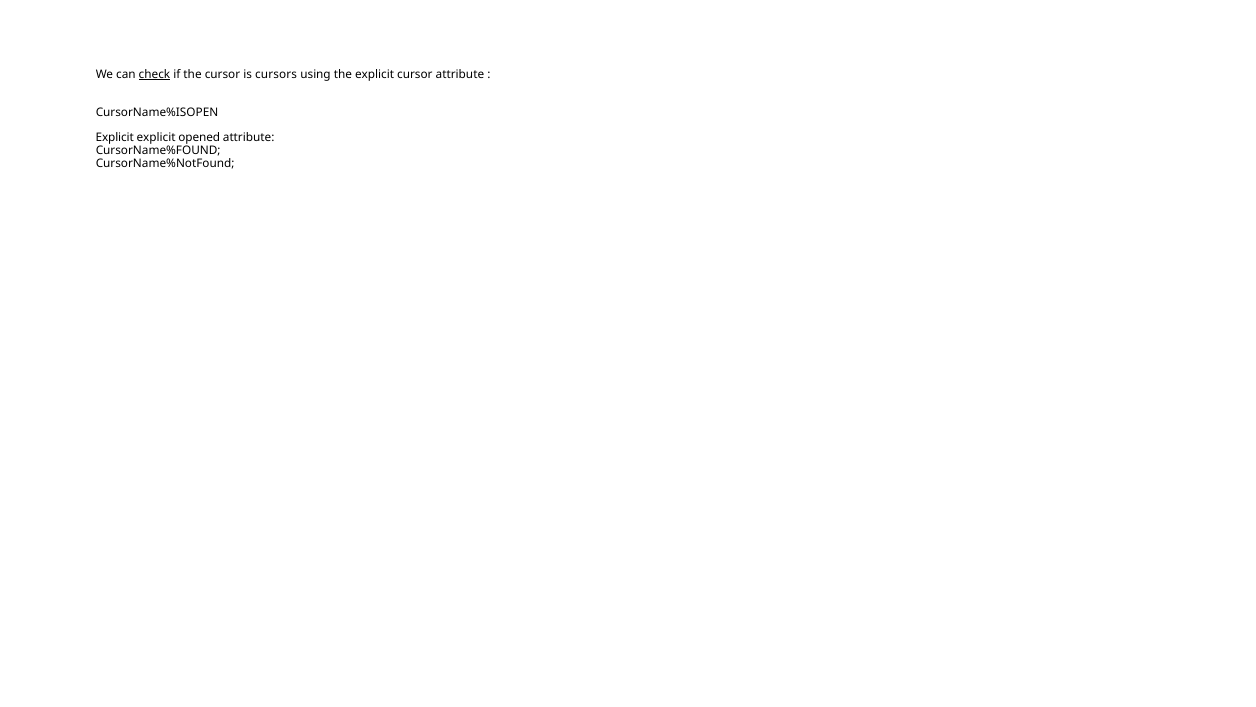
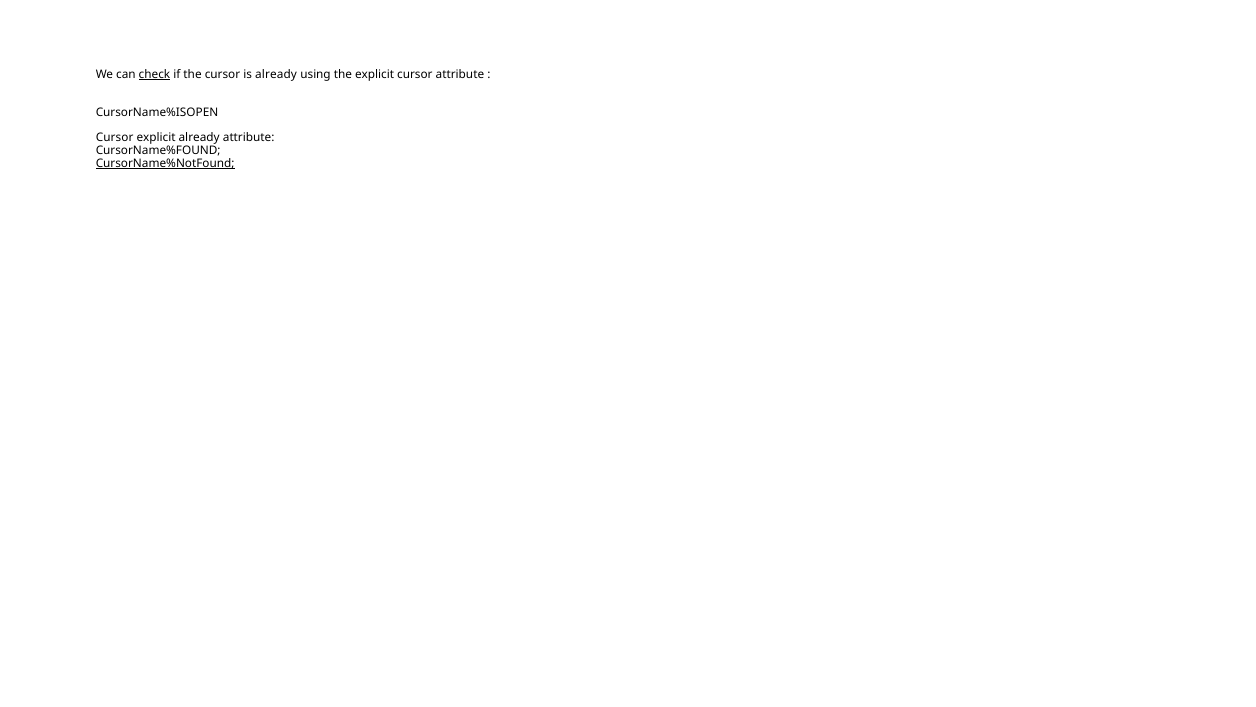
is cursors: cursors -> already
Explicit at (115, 138): Explicit -> Cursor
explicit opened: opened -> already
CursorName%NotFound underline: none -> present
